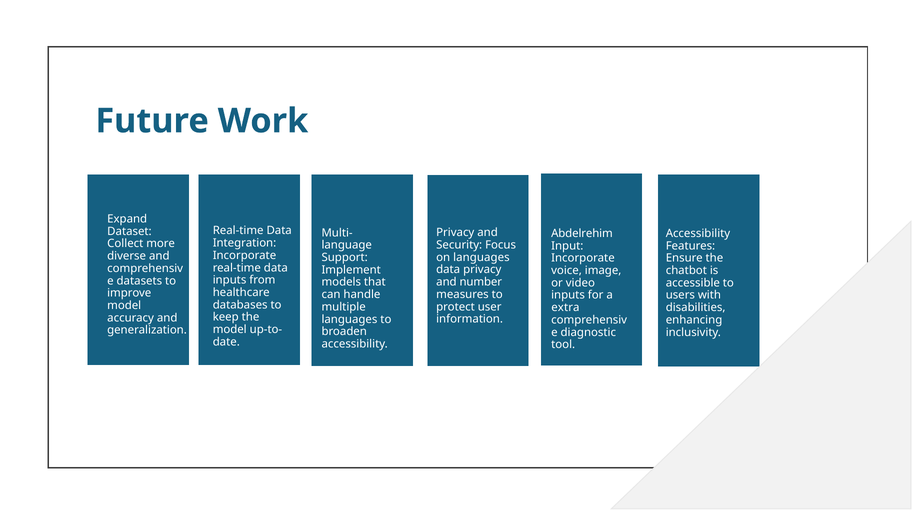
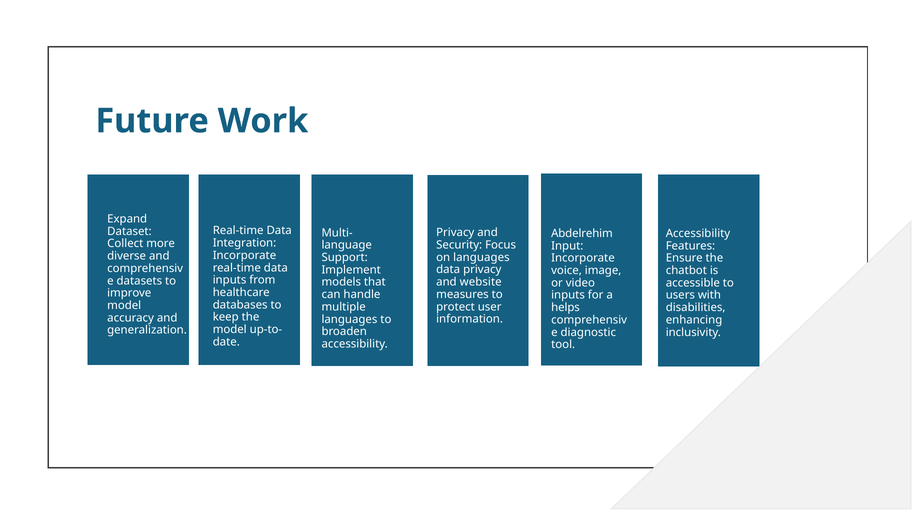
number: number -> website
extra: extra -> helps
